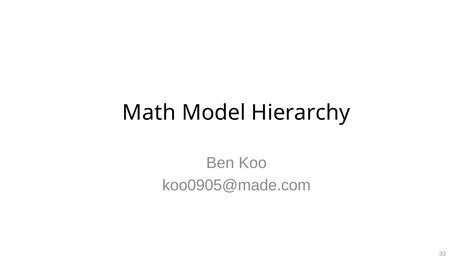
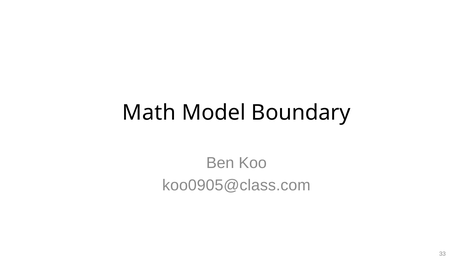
Hierarchy: Hierarchy -> Boundary
koo0905@made.com: koo0905@made.com -> koo0905@class.com
